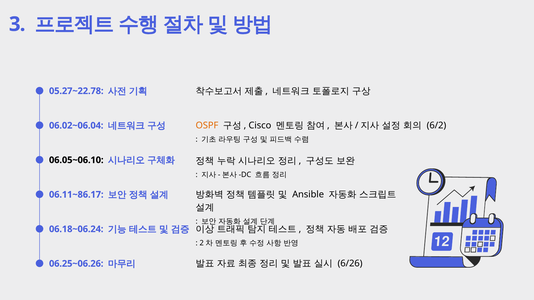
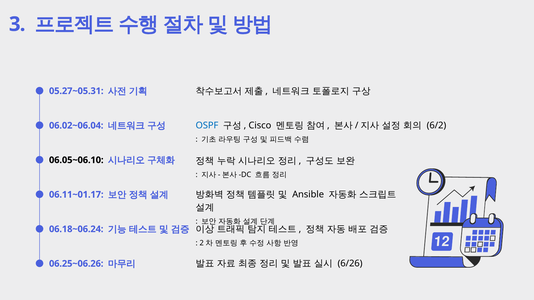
05.27~22.78: 05.27~22.78 -> 05.27~05.31
OSPF colour: orange -> blue
06.11~86.17: 06.11~86.17 -> 06.11~01.17
